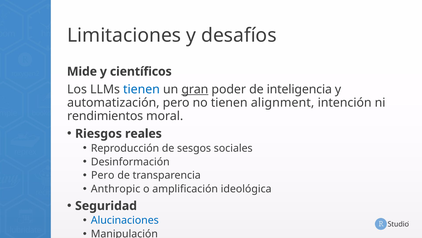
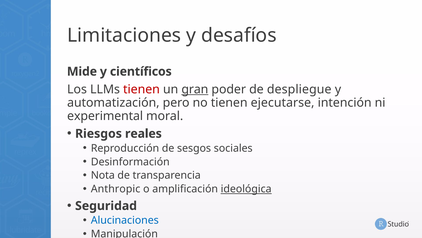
tienen at (141, 89) colour: blue -> red
inteligencia: inteligencia -> despliegue
alignment: alignment -> ejecutarse
rendimientos: rendimientos -> experimental
Pero at (103, 175): Pero -> Nota
ideológica underline: none -> present
